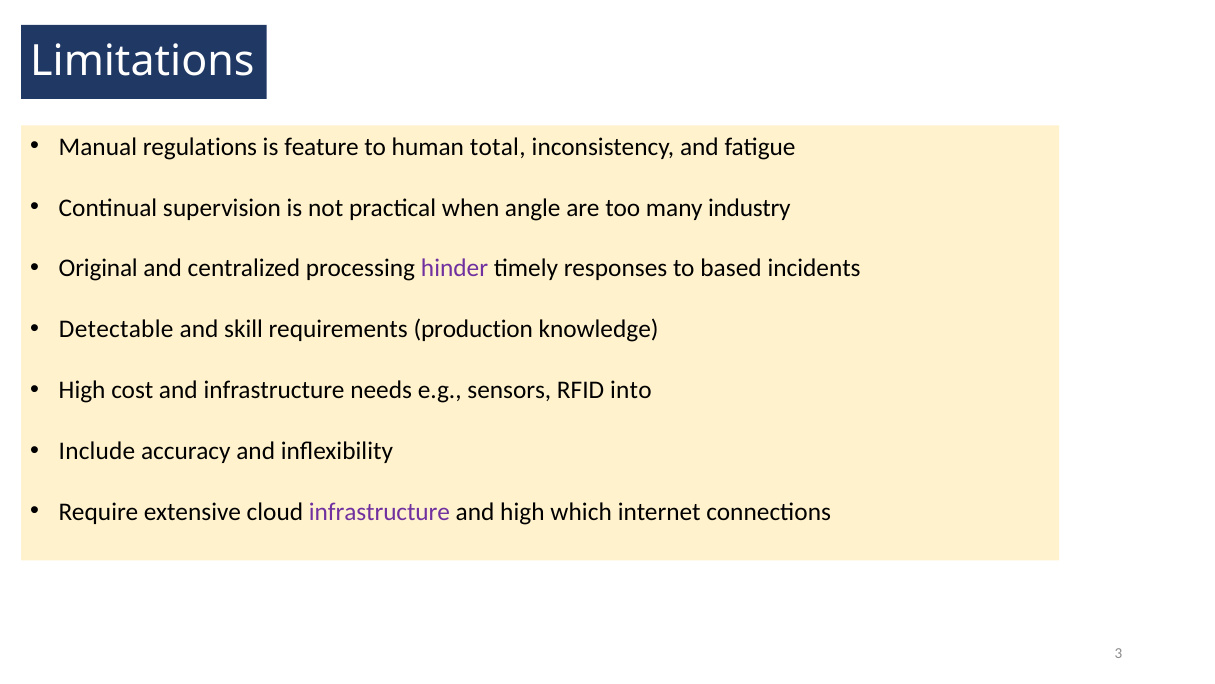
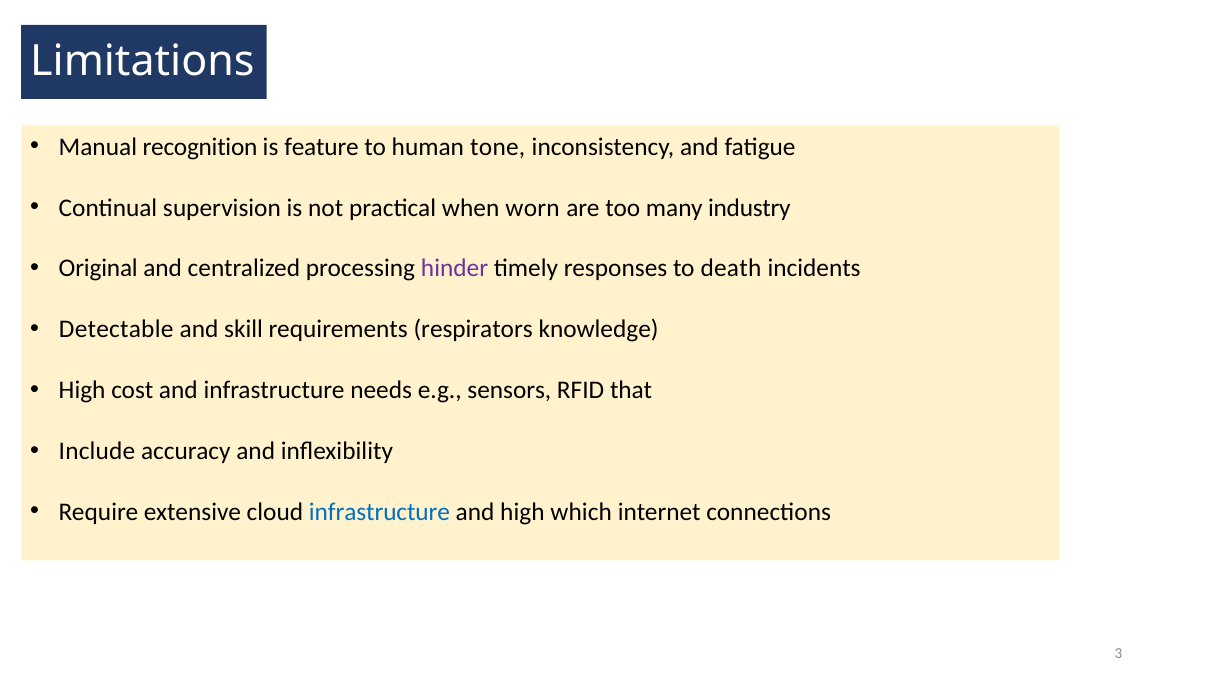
regulations: regulations -> recognition
total: total -> tone
angle: angle -> worn
based: based -> death
production: production -> respirators
into: into -> that
infrastructure at (379, 511) colour: purple -> blue
